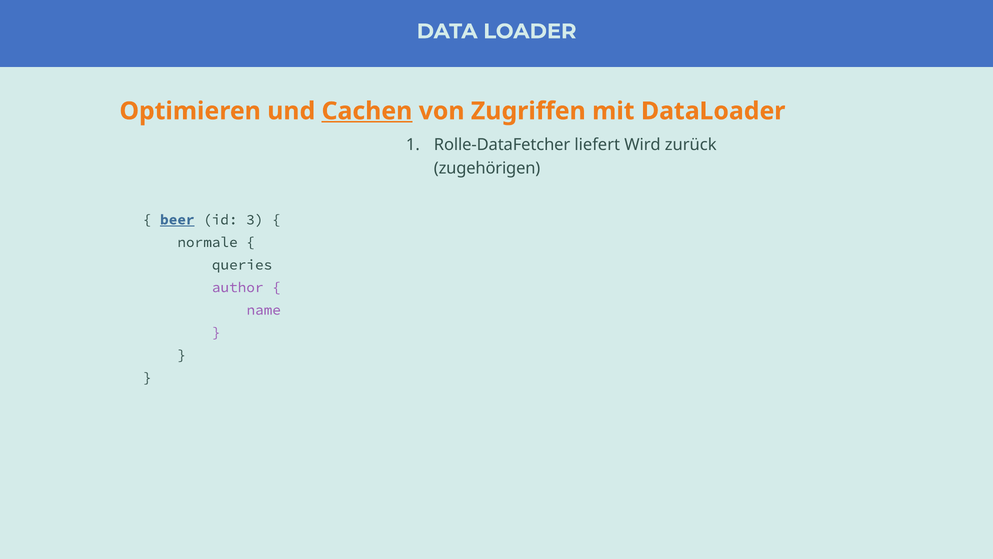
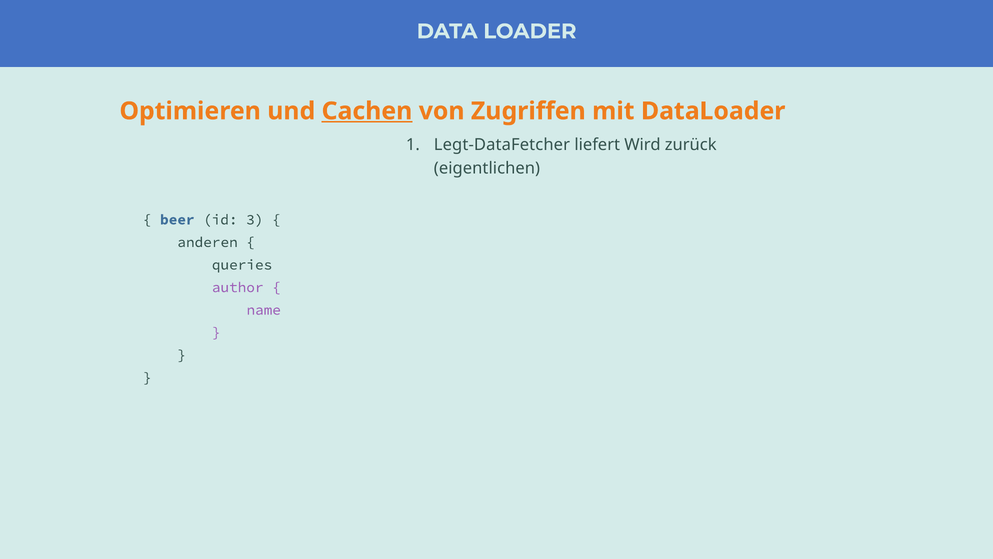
Rolle-DataFetcher: Rolle-DataFetcher -> Legt-DataFetcher
zugehörigen: zugehörigen -> eigentlichen
beer underline: present -> none
normale: normale -> anderen
